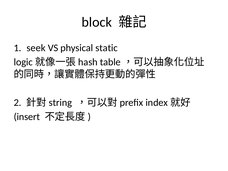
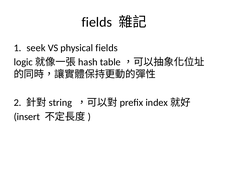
block at (97, 22): block -> fields
physical static: static -> fields
